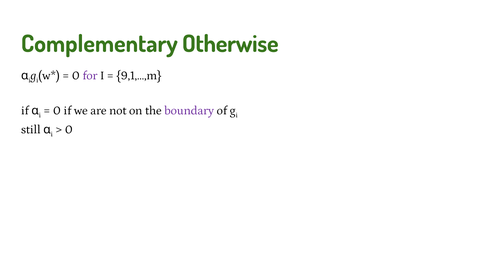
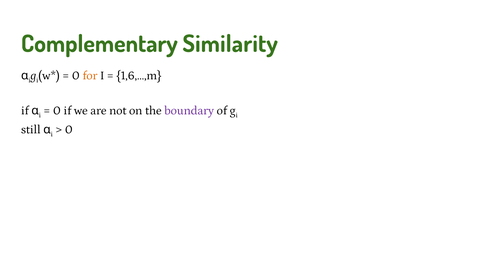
Otherwise: Otherwise -> Similarity
for colour: purple -> orange
9,1,…,m: 9,1,…,m -> 1,6,…,m
